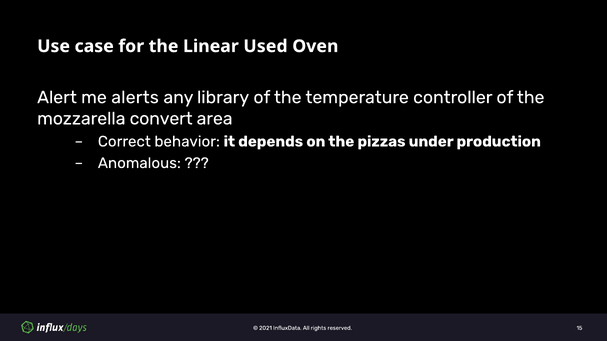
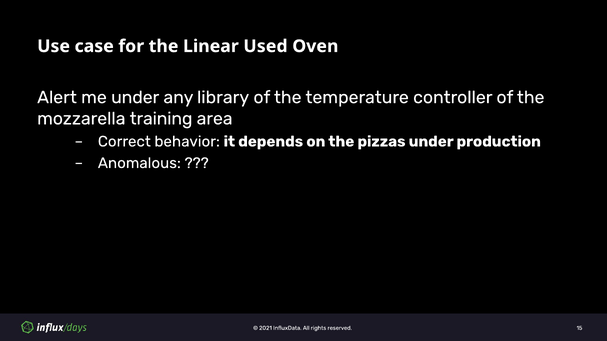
me alerts: alerts -> under
convert: convert -> training
